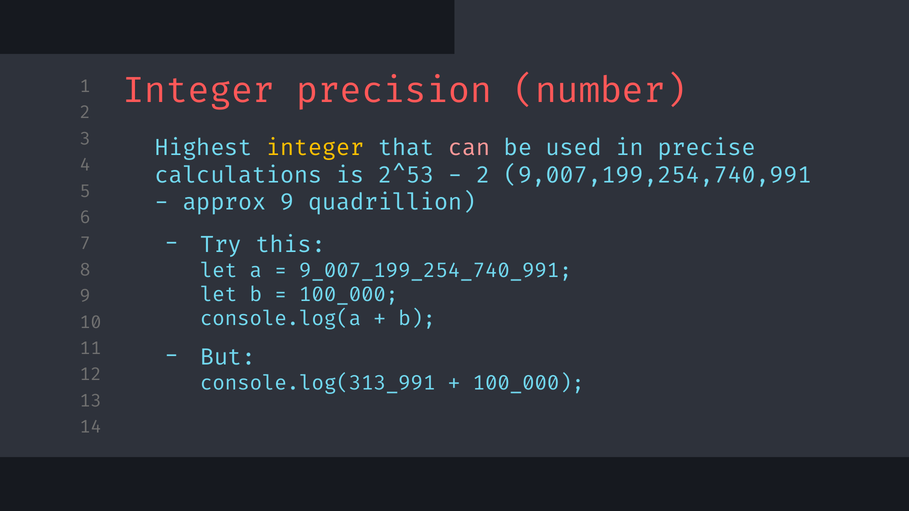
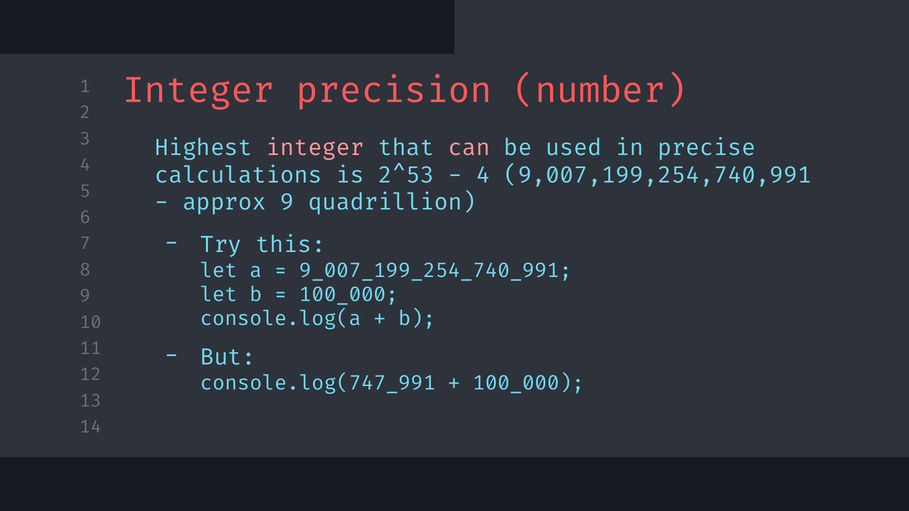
integer at (315, 148) colour: yellow -> pink
2 at (483, 175): 2 -> 4
console.log(313_991: console.log(313_991 -> console.log(747_991
